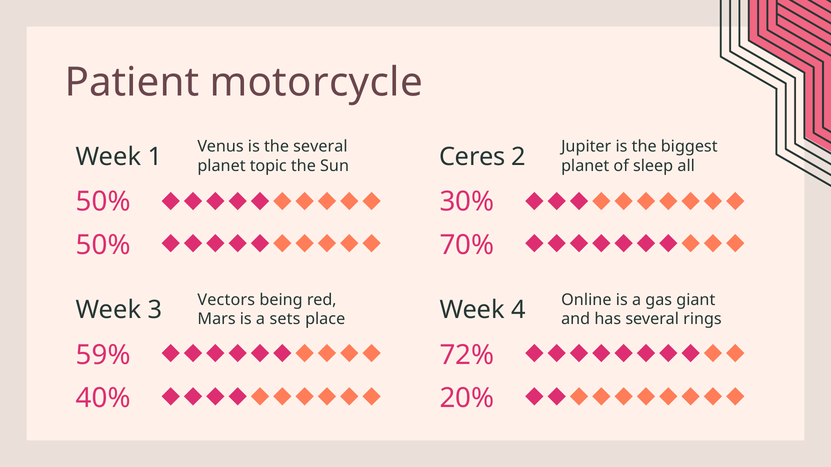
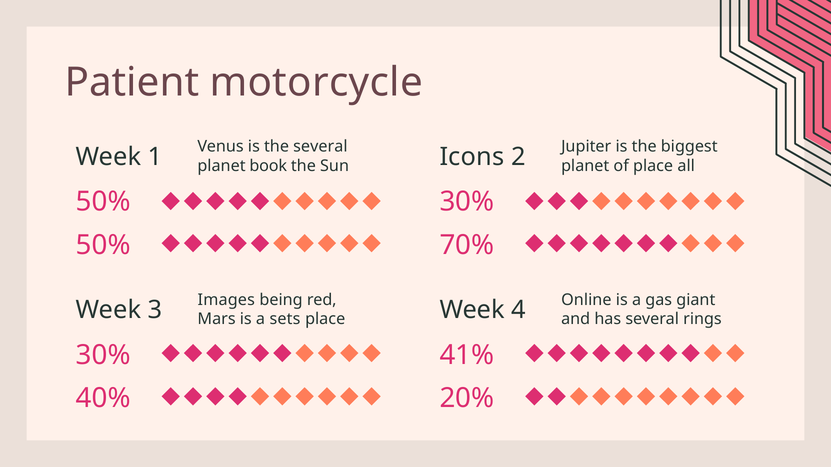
Ceres: Ceres -> Icons
topic: topic -> book
of sleep: sleep -> place
Vectors: Vectors -> Images
59% at (103, 355): 59% -> 30%
72%: 72% -> 41%
